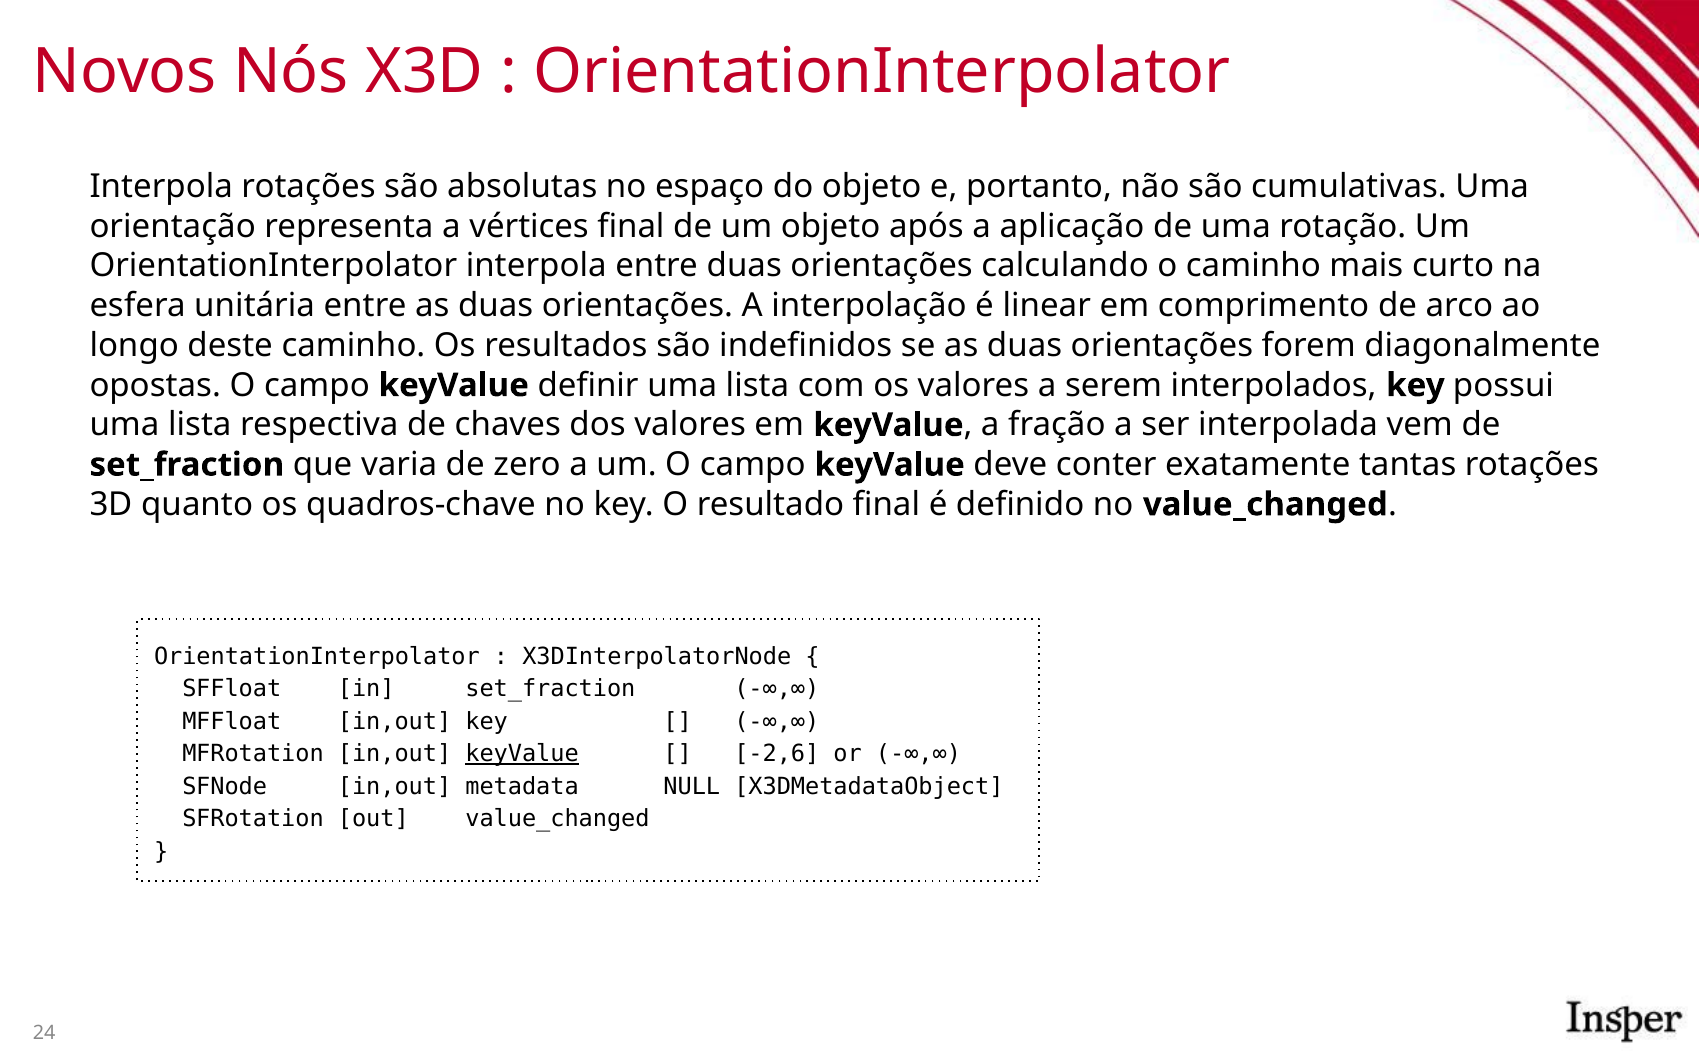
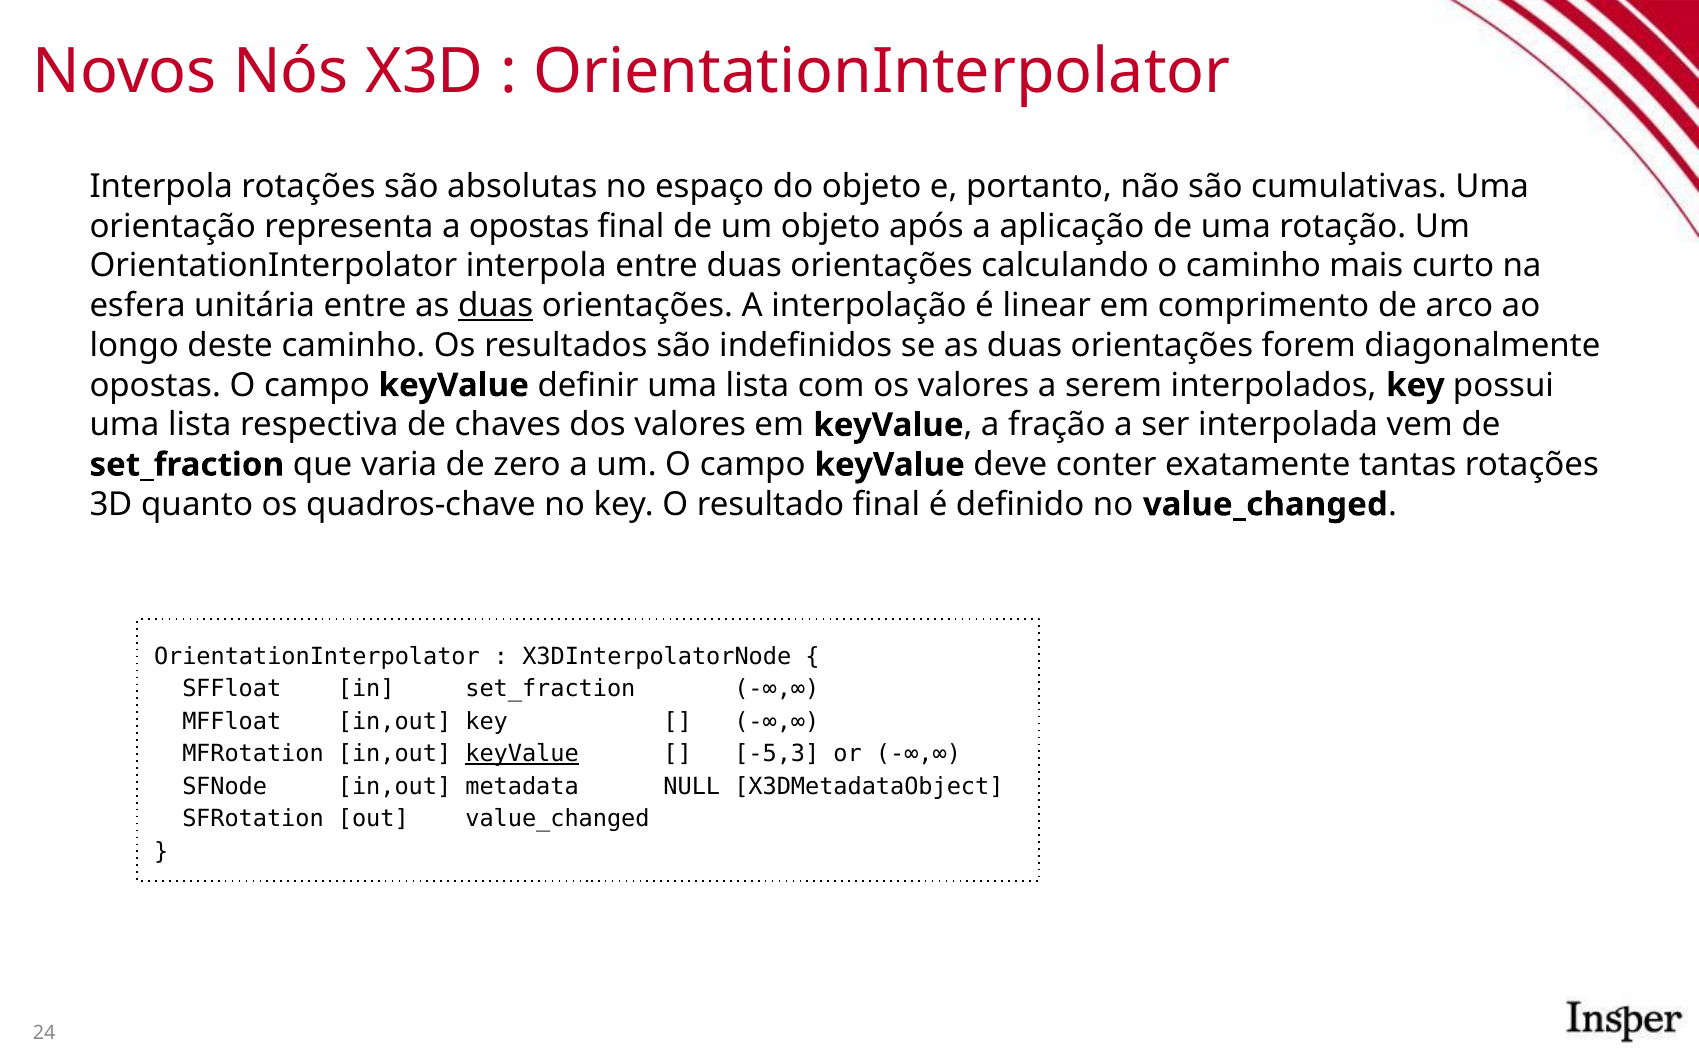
a vértices: vértices -> opostas
duas at (496, 306) underline: none -> present
-2,6: -2,6 -> -5,3
